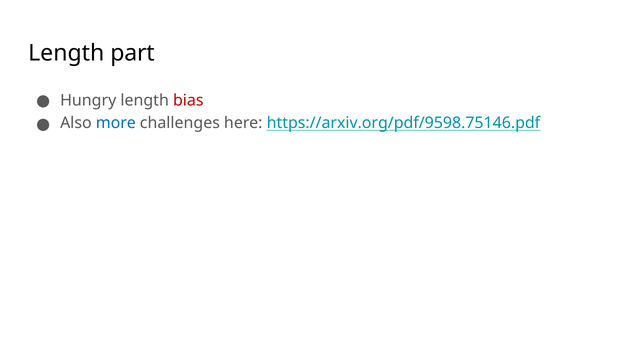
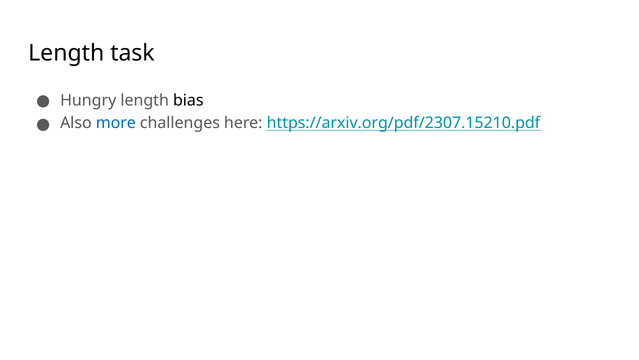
part: part -> task
bias colour: red -> black
https://arxiv.org/pdf/9598.75146.pdf: https://arxiv.org/pdf/9598.75146.pdf -> https://arxiv.org/pdf/2307.15210.pdf
